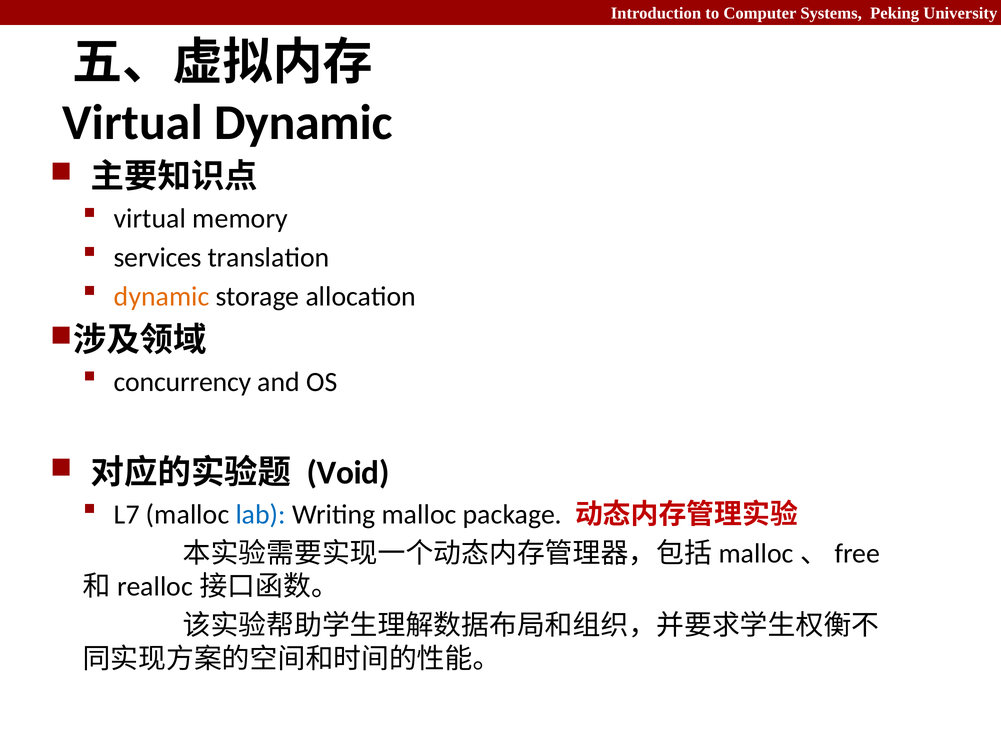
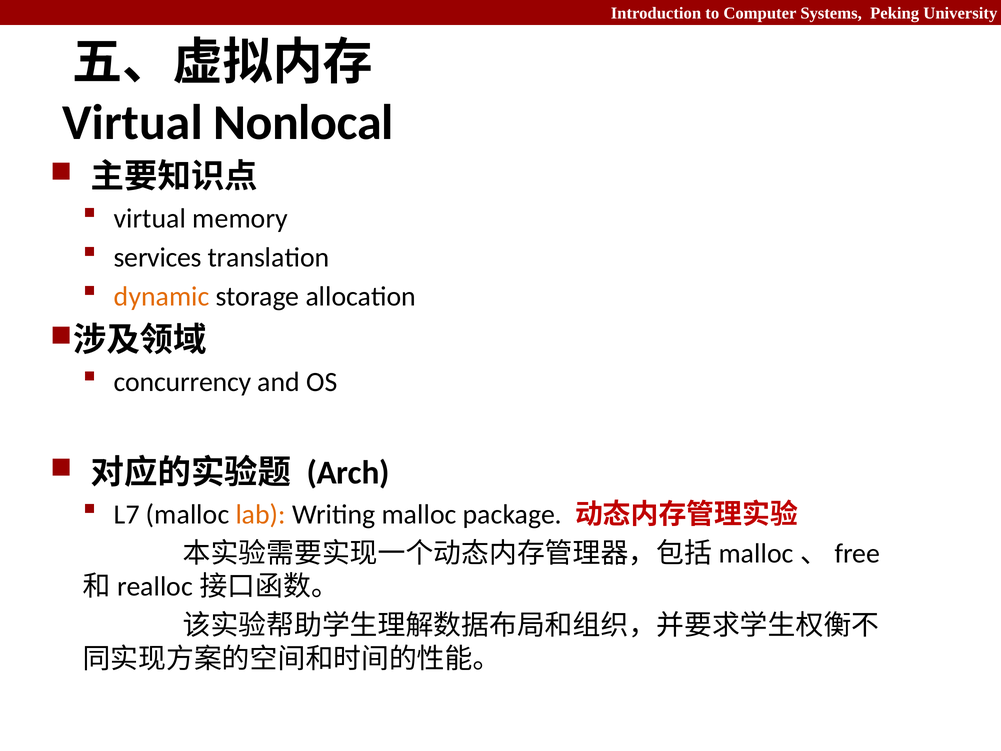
Virtual Dynamic: Dynamic -> Nonlocal
Void: Void -> Arch
lab colour: blue -> orange
